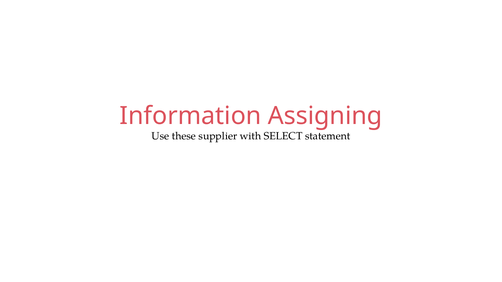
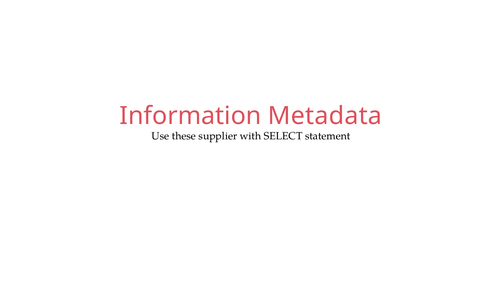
Assigning: Assigning -> Metadata
